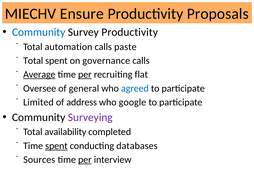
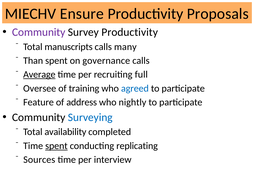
Community at (39, 32) colour: blue -> purple
automation: automation -> manuscripts
paste: paste -> many
Total at (33, 60): Total -> Than
per at (85, 74) underline: present -> none
flat: flat -> full
general: general -> training
Limited: Limited -> Feature
google: google -> nightly
Surveying colour: purple -> blue
databases: databases -> replicating
per at (85, 159) underline: present -> none
